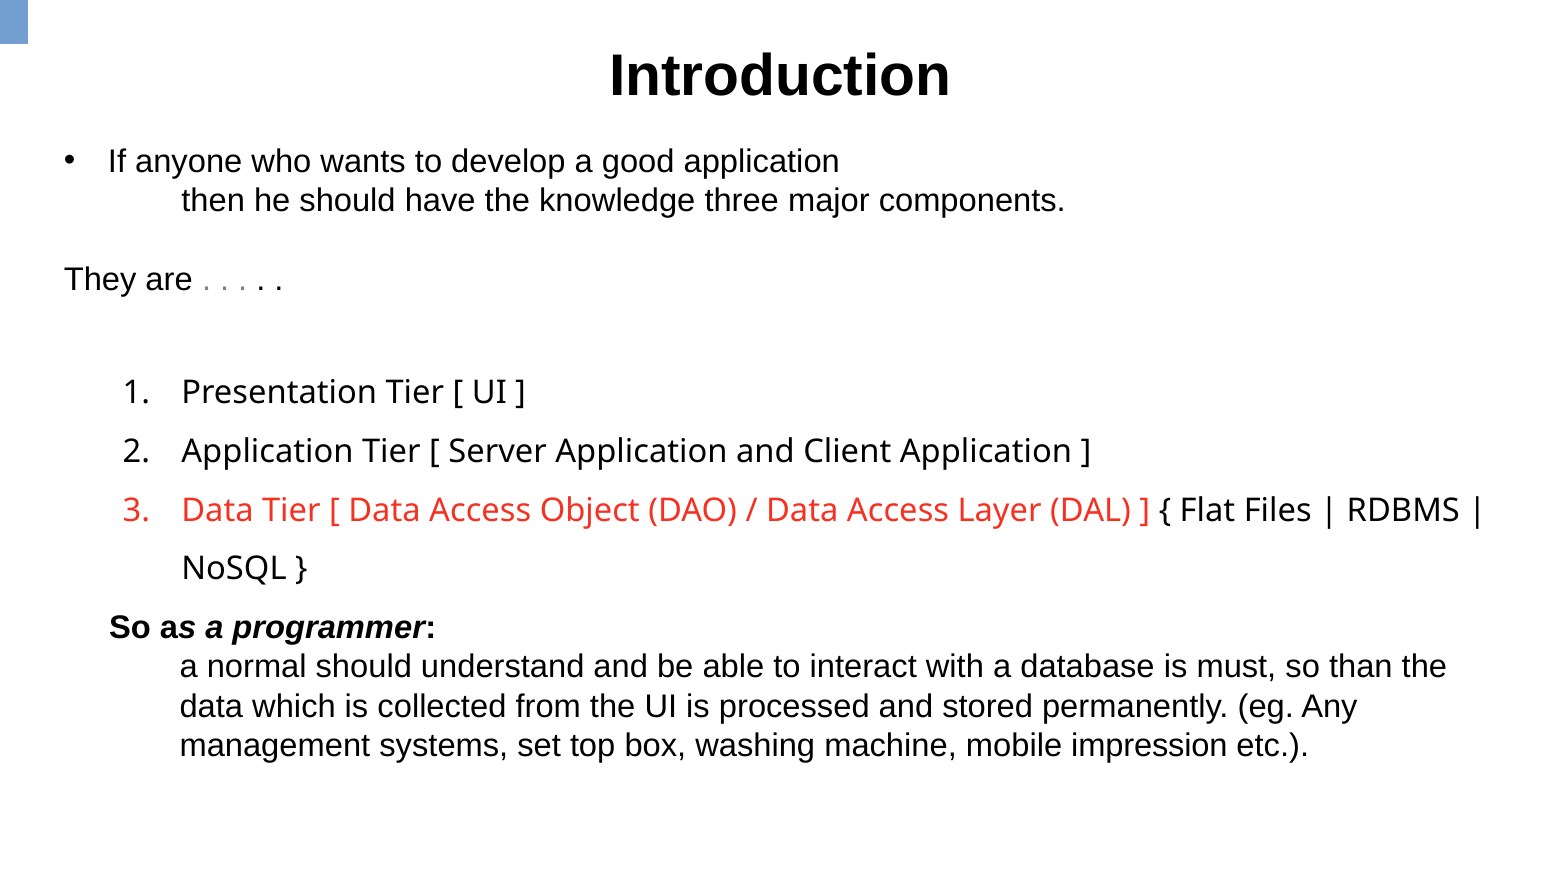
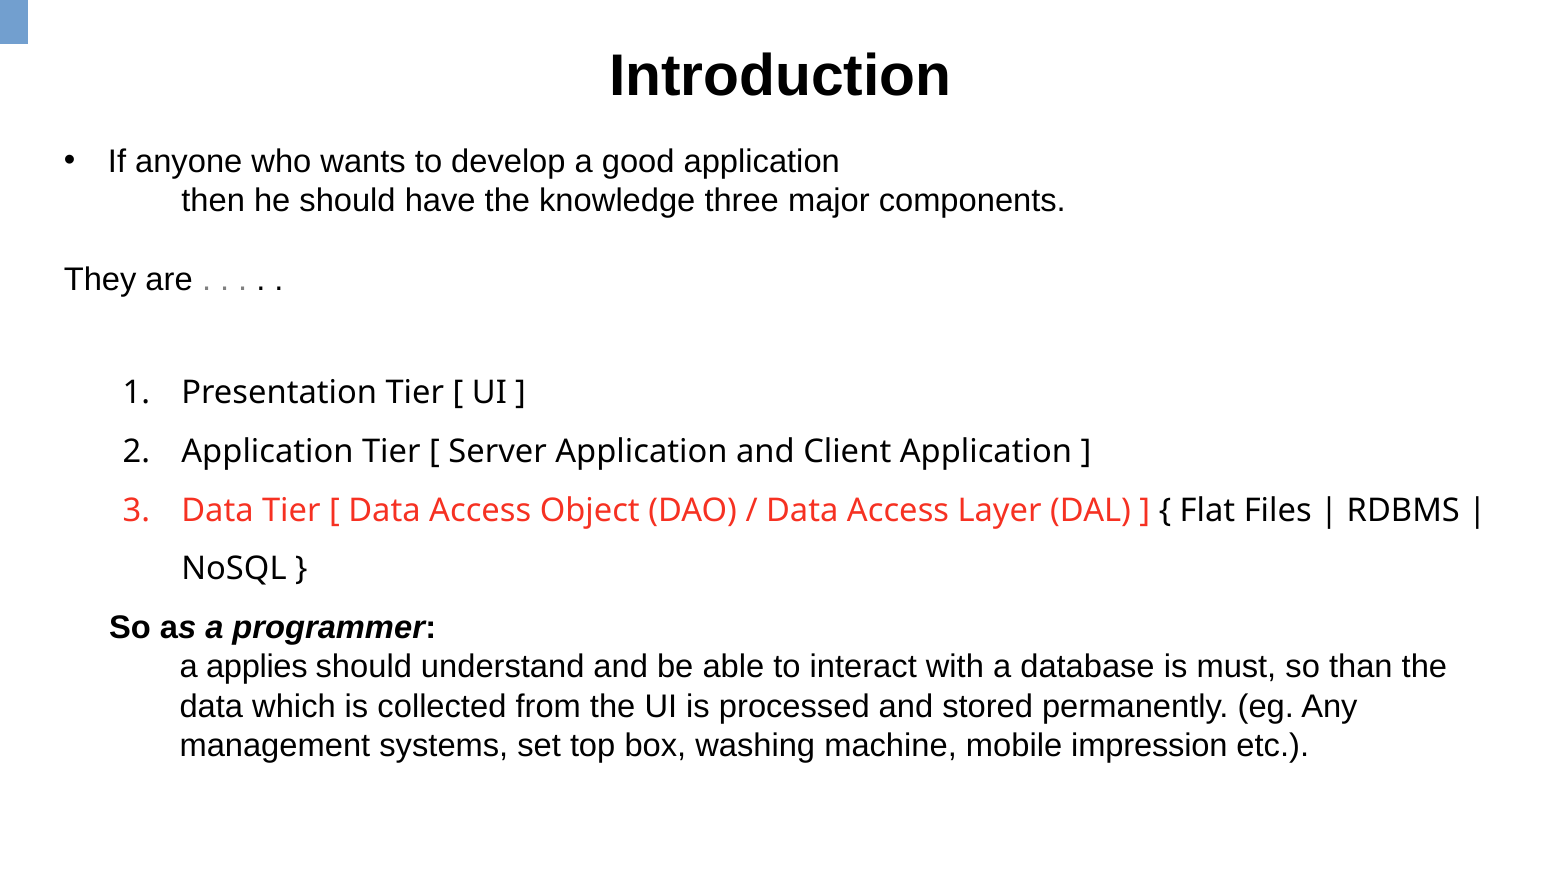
normal: normal -> applies
